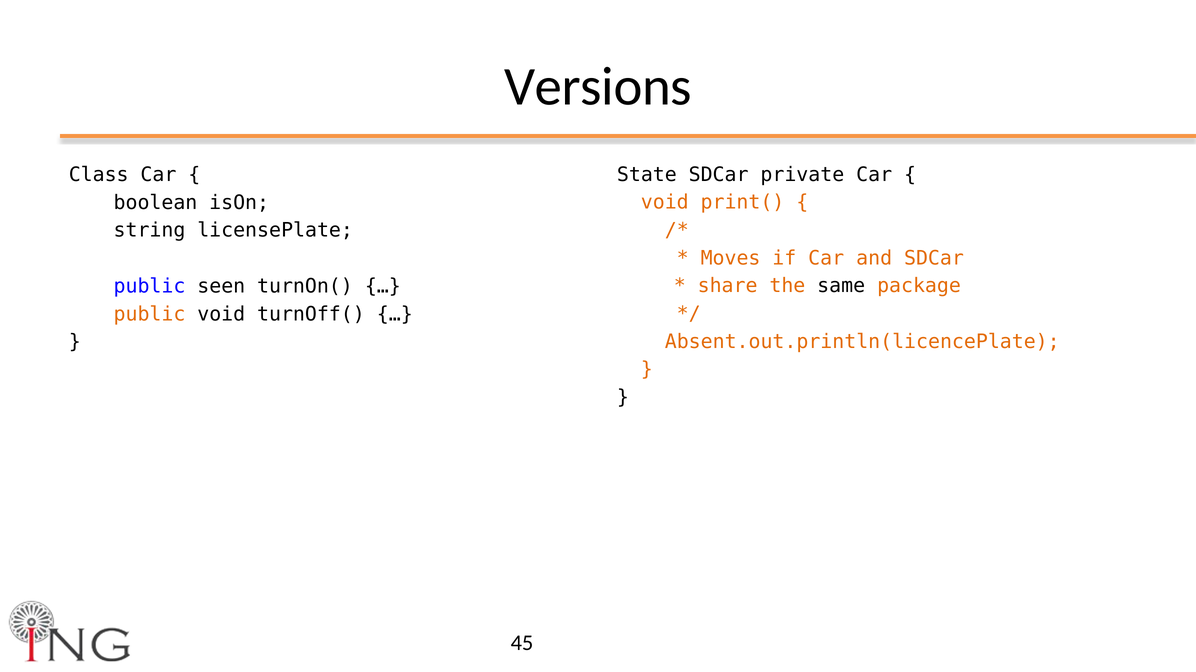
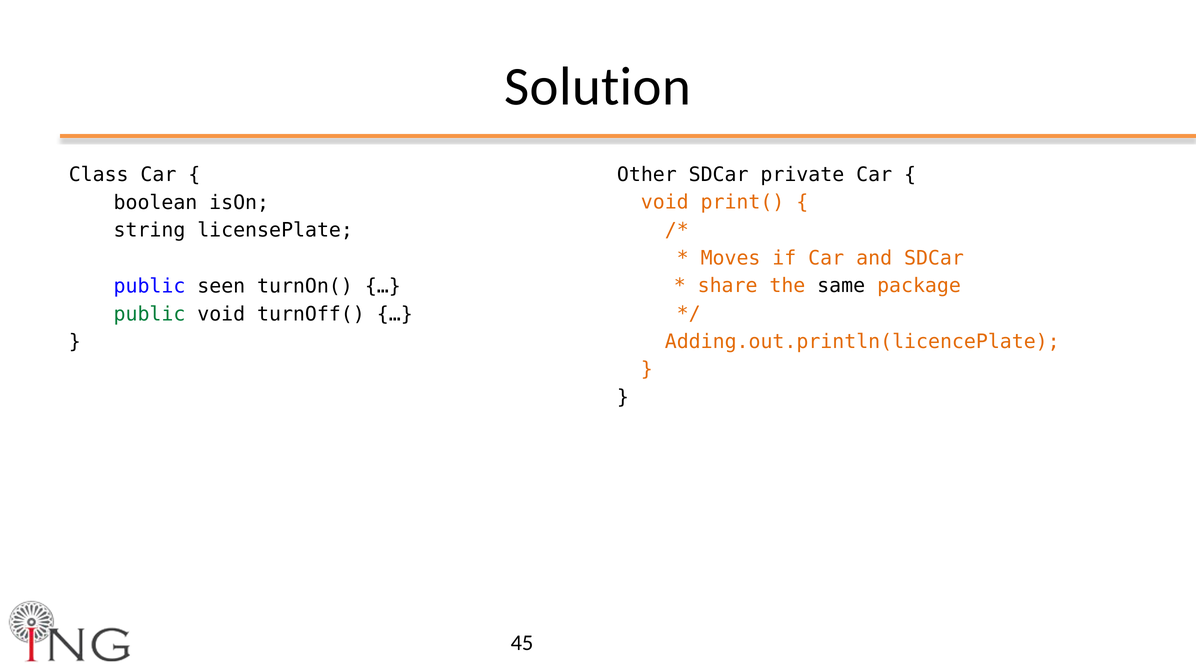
Versions: Versions -> Solution
State: State -> Other
public at (150, 314) colour: orange -> green
Absent.out.println(licencePlate: Absent.out.println(licencePlate -> Adding.out.println(licencePlate
